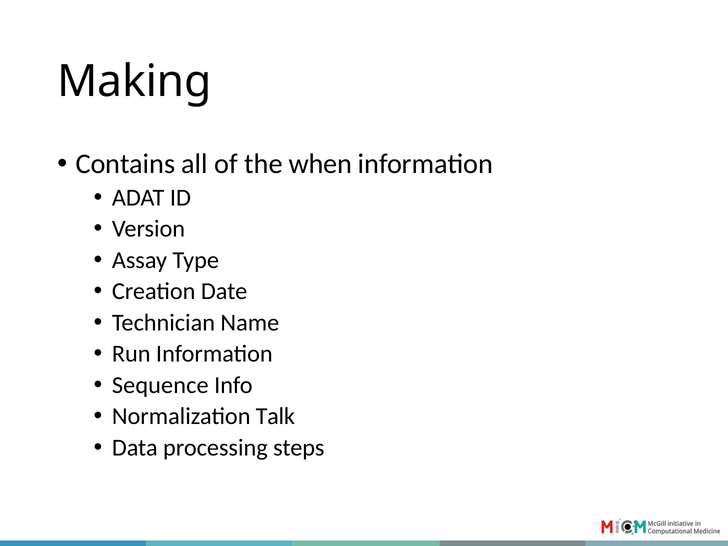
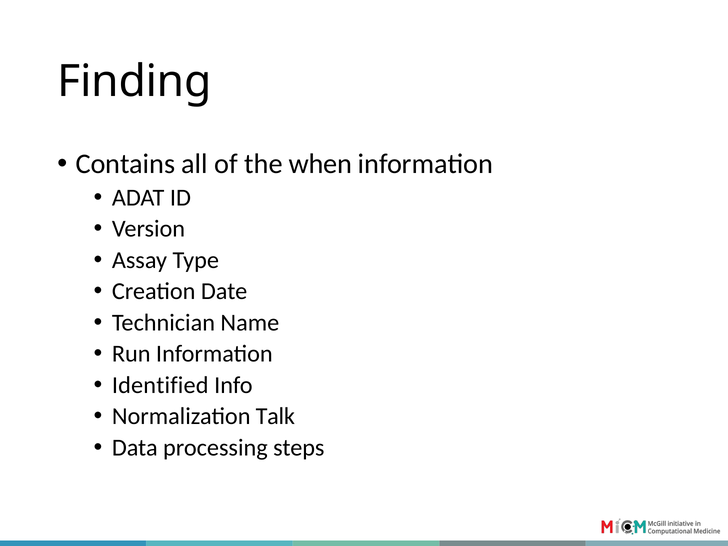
Making: Making -> Finding
Sequence: Sequence -> Identified
